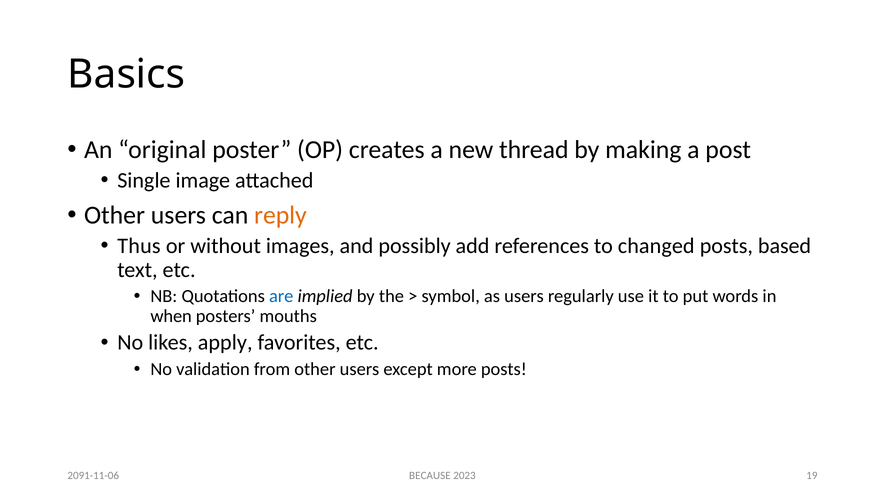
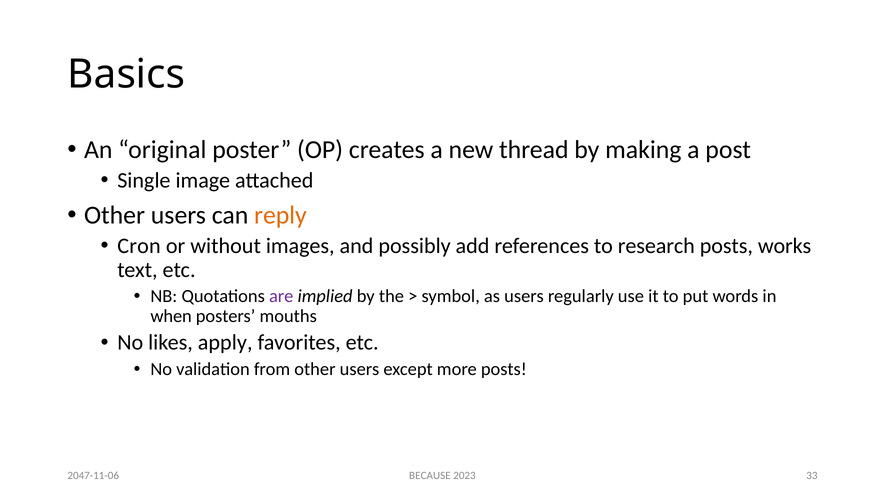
Thus: Thus -> Cron
changed: changed -> research
based: based -> works
are colour: blue -> purple
19: 19 -> 33
2091-11-06: 2091-11-06 -> 2047-11-06
